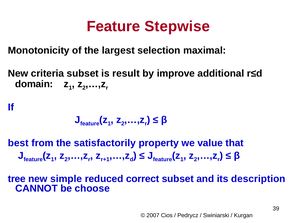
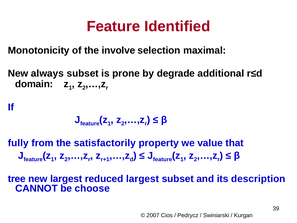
Stepwise: Stepwise -> Identified
largest: largest -> involve
criteria: criteria -> always
result: result -> prone
improve: improve -> degrade
best: best -> fully
new simple: simple -> largest
reduced correct: correct -> largest
